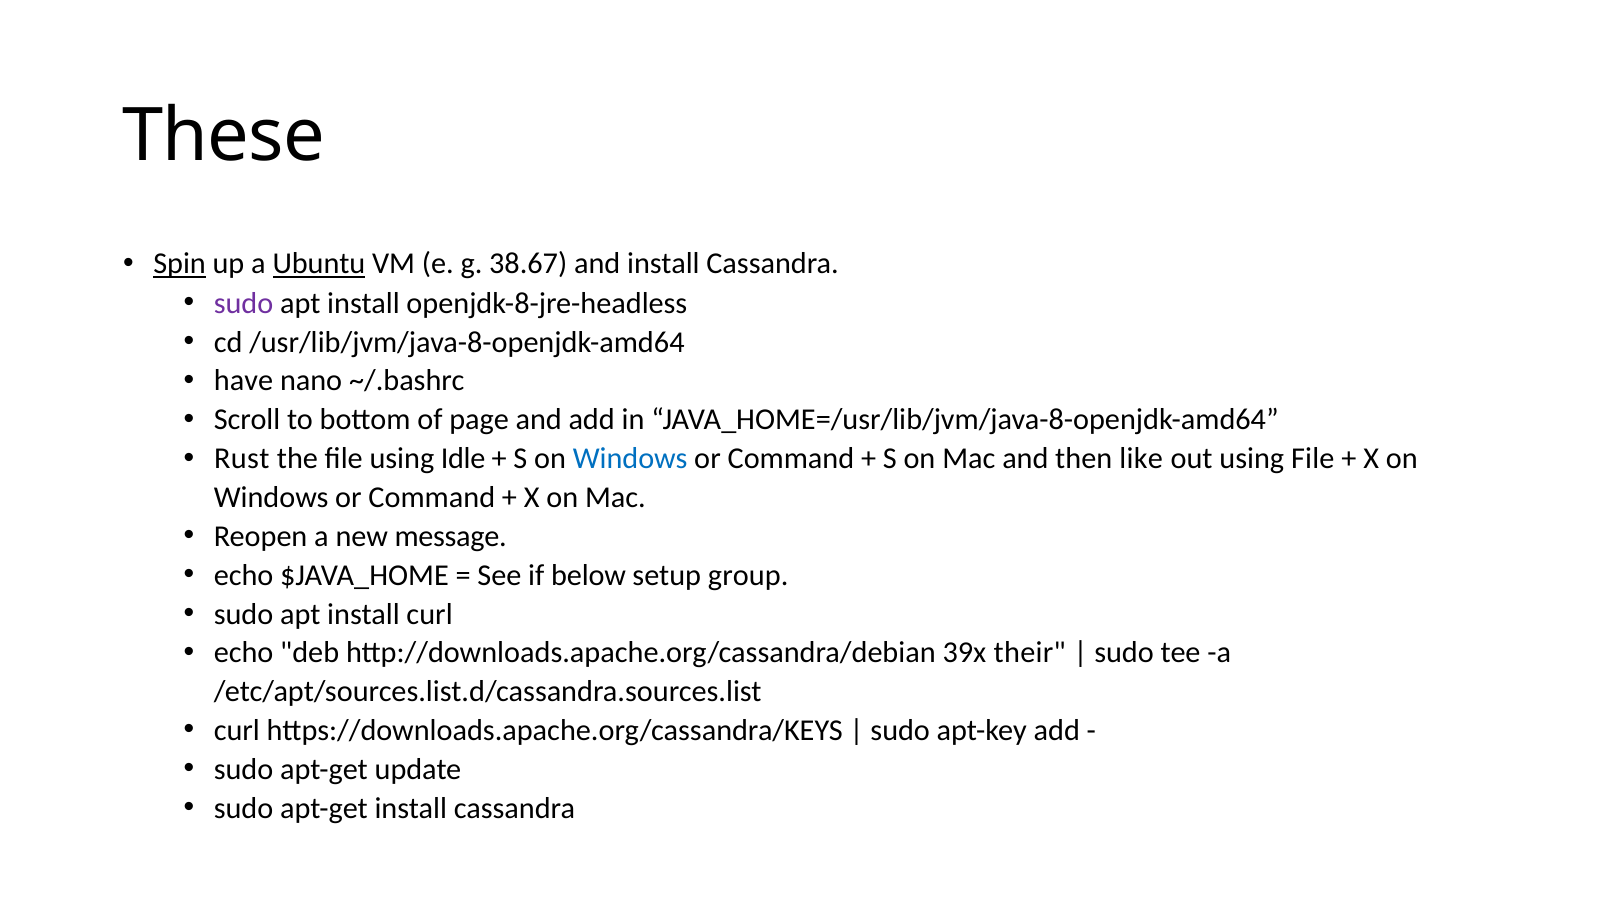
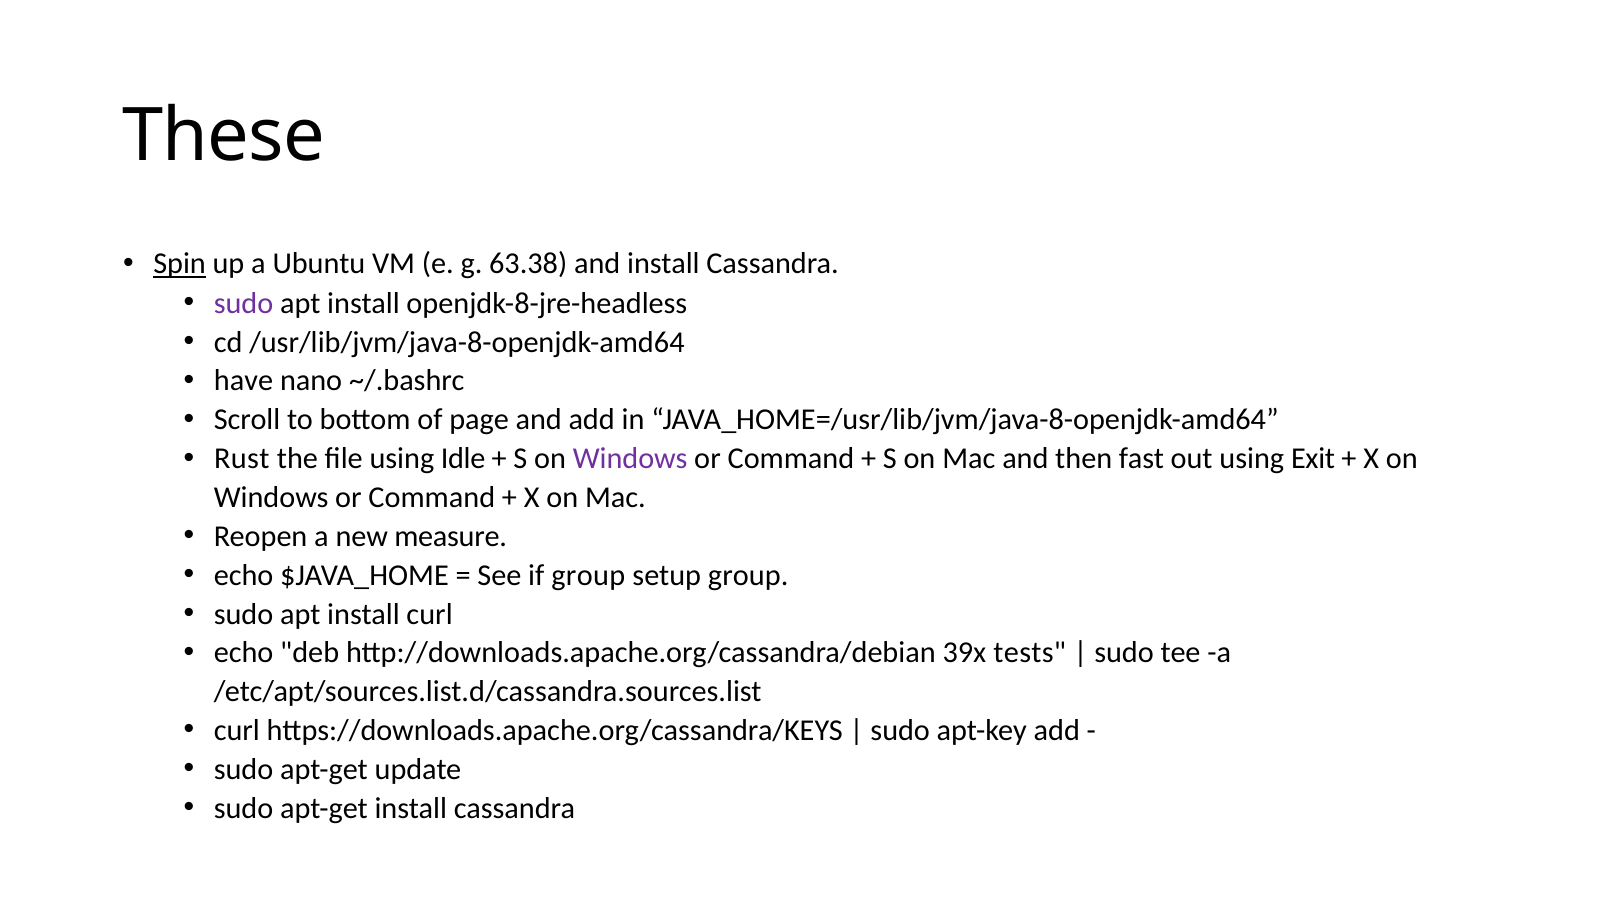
Ubuntu underline: present -> none
38.67: 38.67 -> 63.38
Windows at (630, 459) colour: blue -> purple
like: like -> fast
using File: File -> Exit
message: message -> measure
if below: below -> group
their: their -> tests
